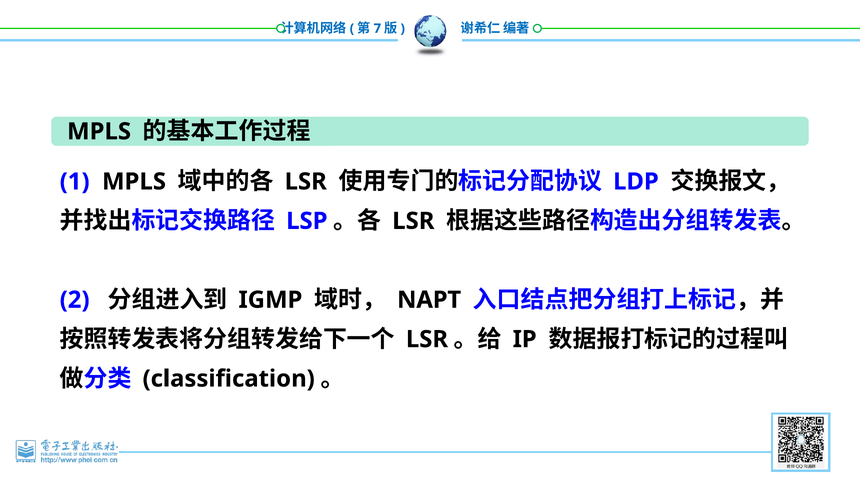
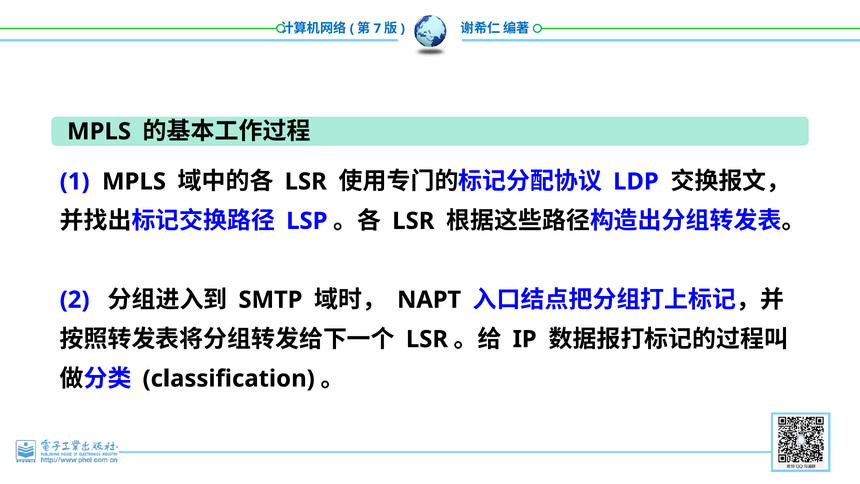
IGMP: IGMP -> SMTP
